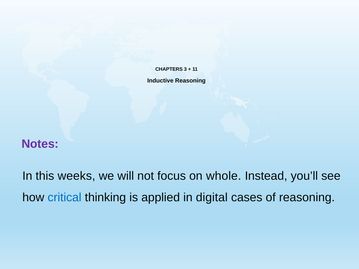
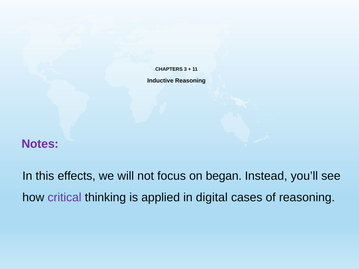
weeks: weeks -> effects
whole: whole -> began
critical colour: blue -> purple
